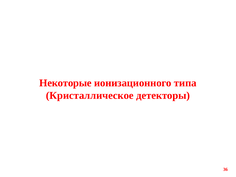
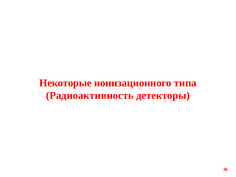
Кристаллическое: Кристаллическое -> Радиоактивность
